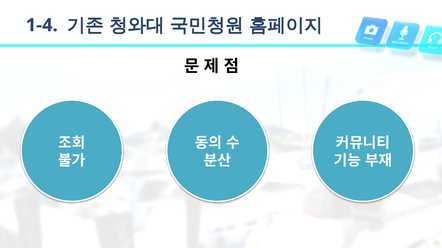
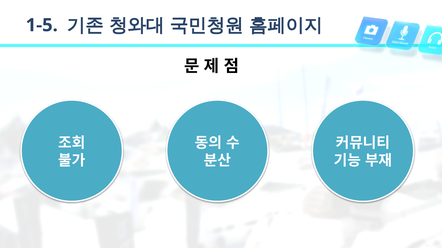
1-4: 1-4 -> 1-5
